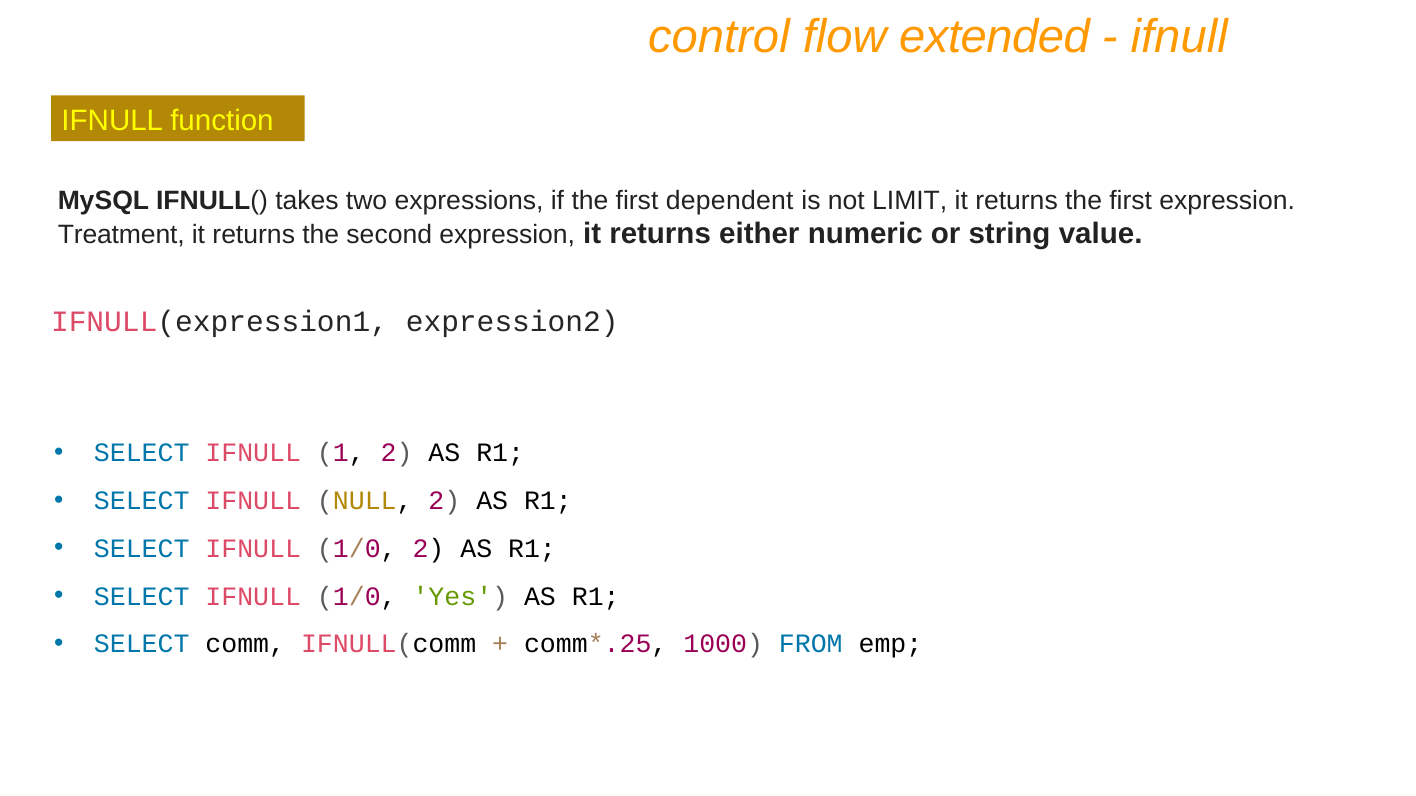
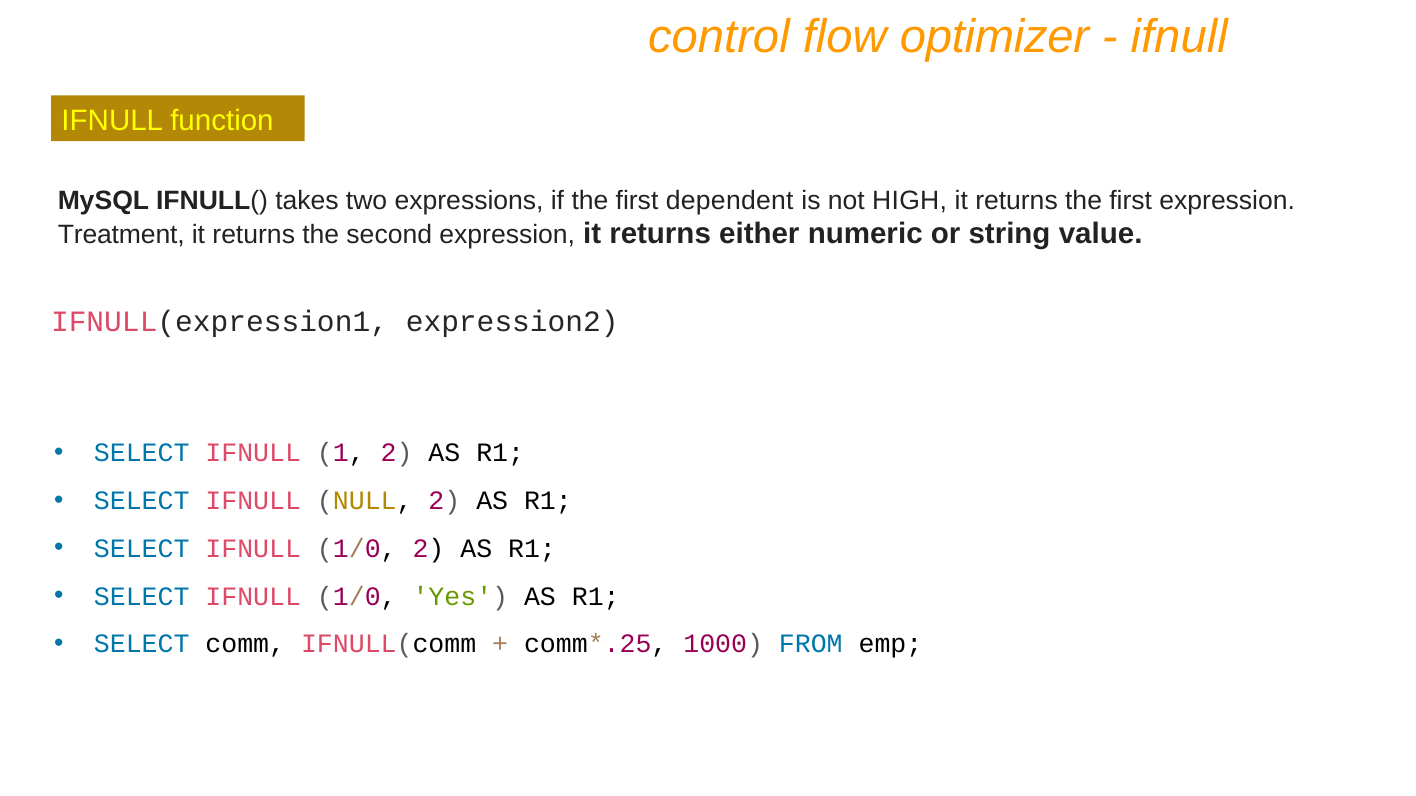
extended: extended -> optimizer
LIMIT: LIMIT -> HIGH
